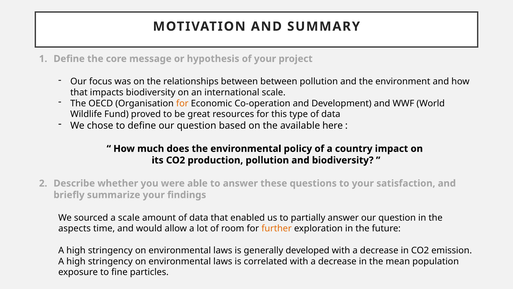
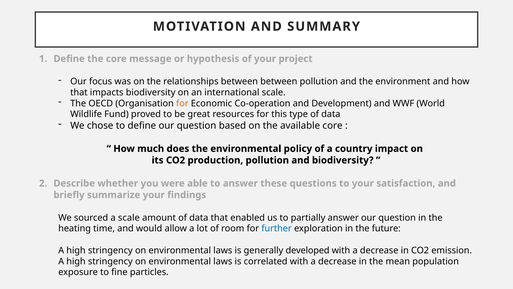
available here: here -> core
aspects: aspects -> heating
further colour: orange -> blue
